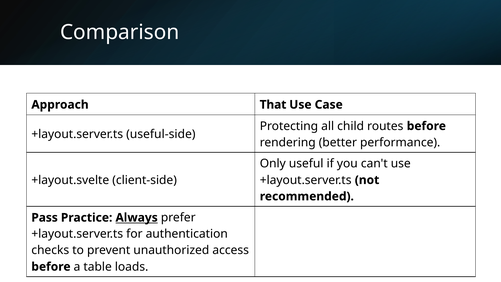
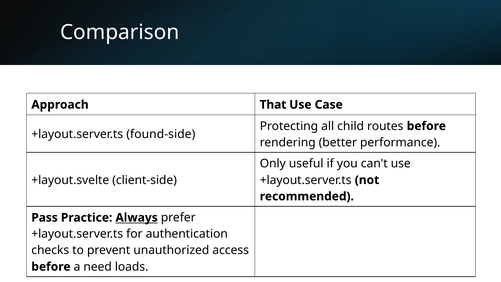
useful-side: useful-side -> found-side
table: table -> need
